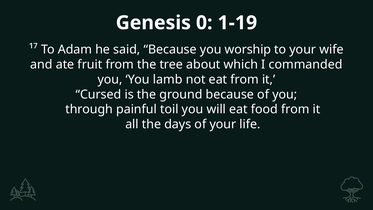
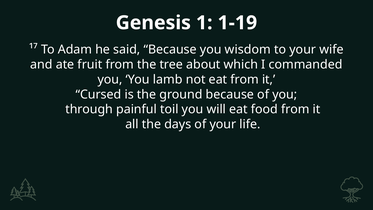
0: 0 -> 1
worship: worship -> wisdom
